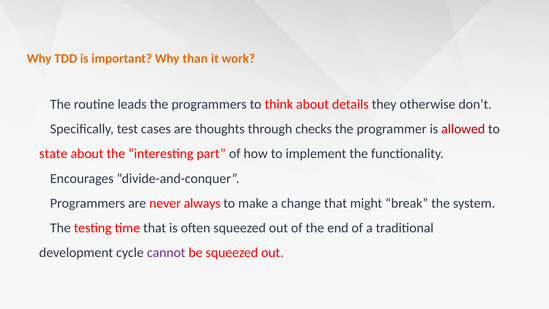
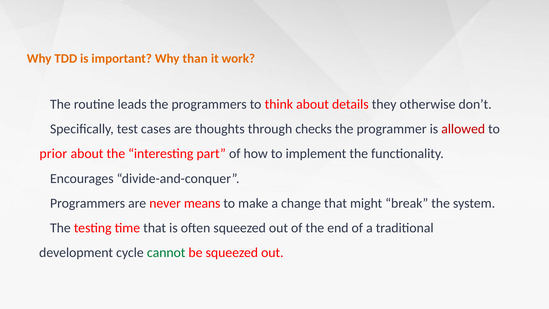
state: state -> prior
always: always -> means
cannot colour: purple -> green
